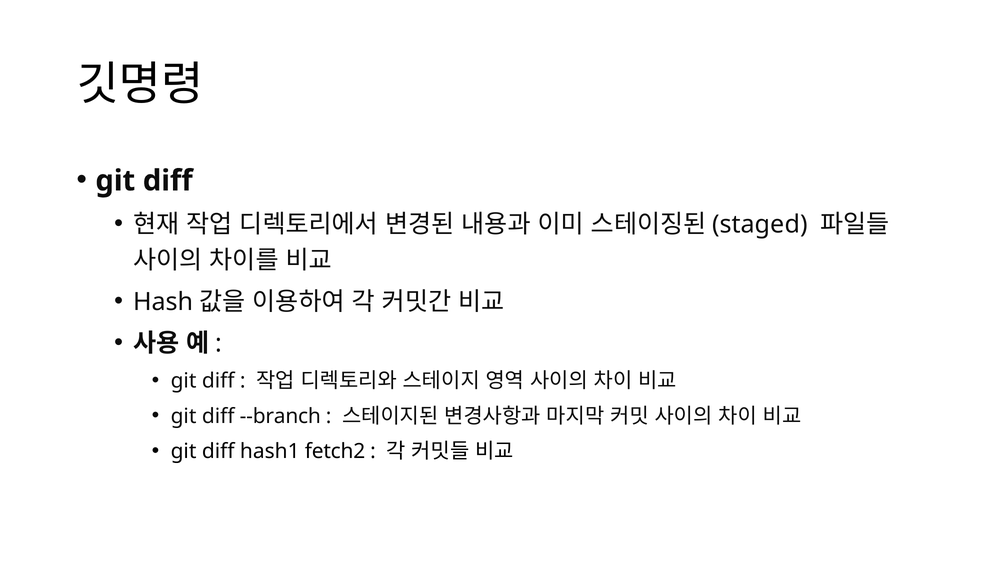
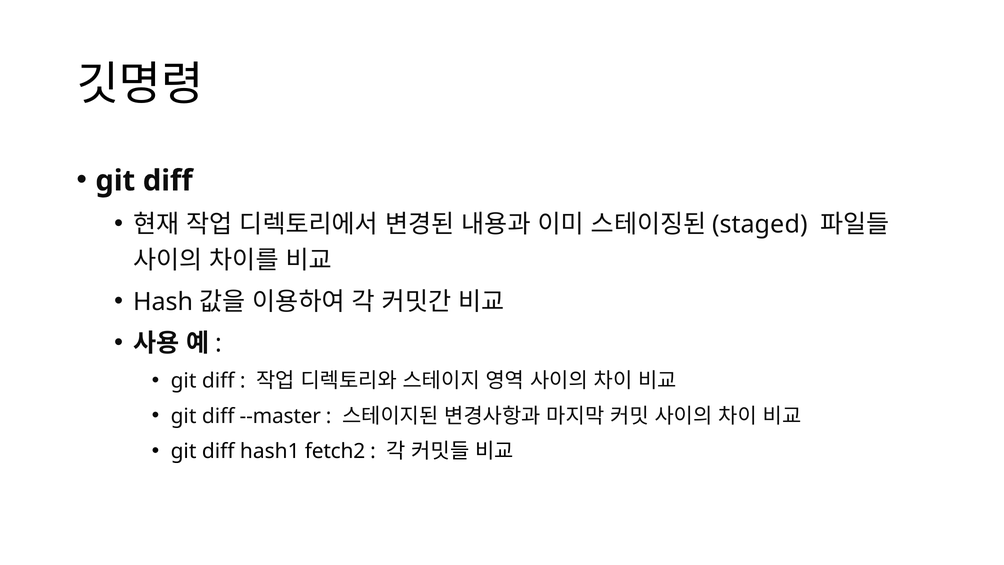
--branch: --branch -> --master
